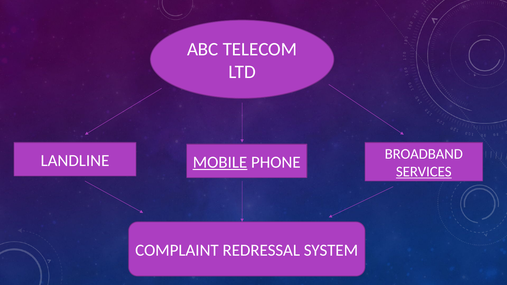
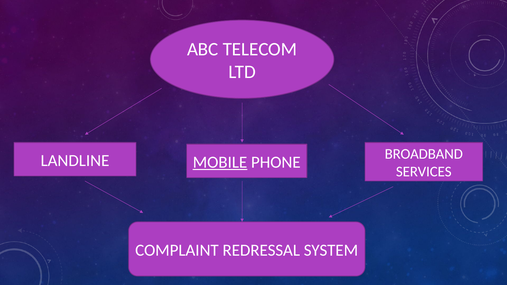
SERVICES underline: present -> none
